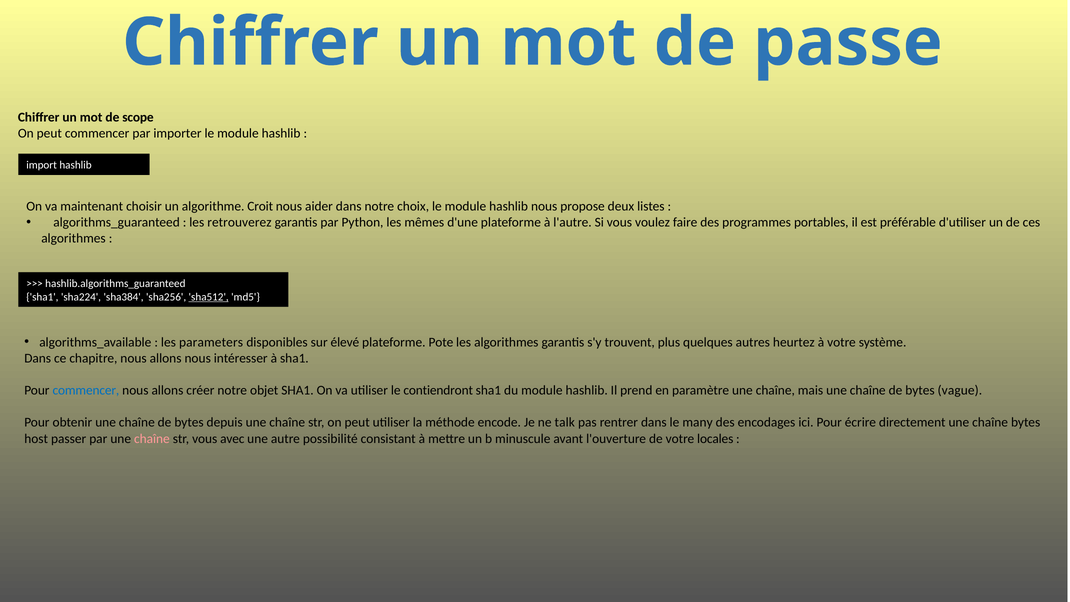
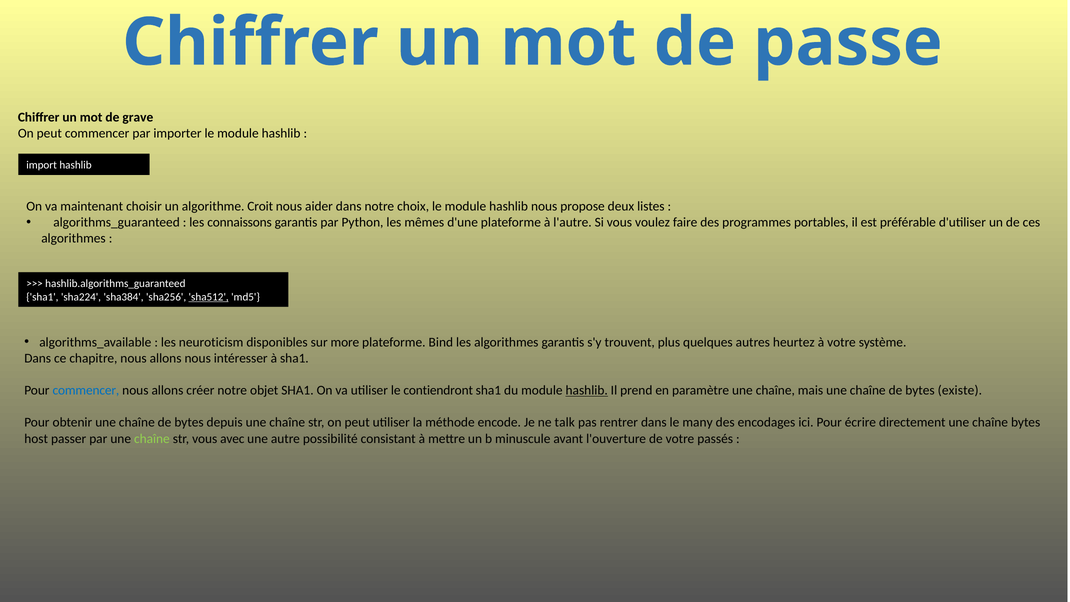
scope: scope -> grave
retrouverez: retrouverez -> connaissons
parameters: parameters -> neuroticism
élevé: élevé -> more
Pote: Pote -> Bind
hashlib at (587, 390) underline: none -> present
vague: vague -> existe
chaîne at (152, 439) colour: pink -> light green
locales: locales -> passés
